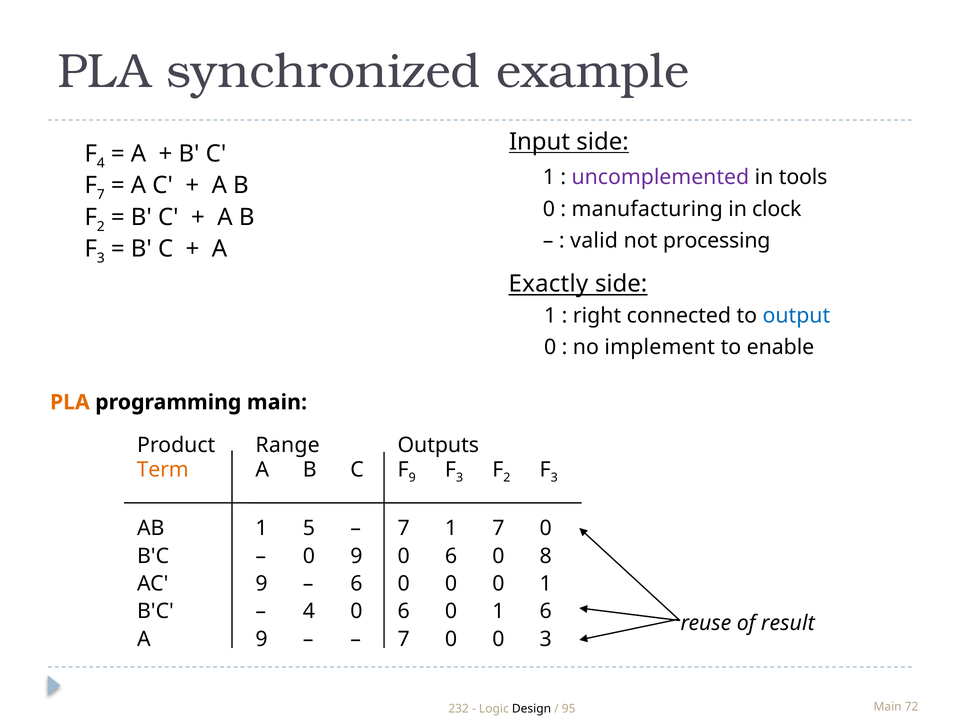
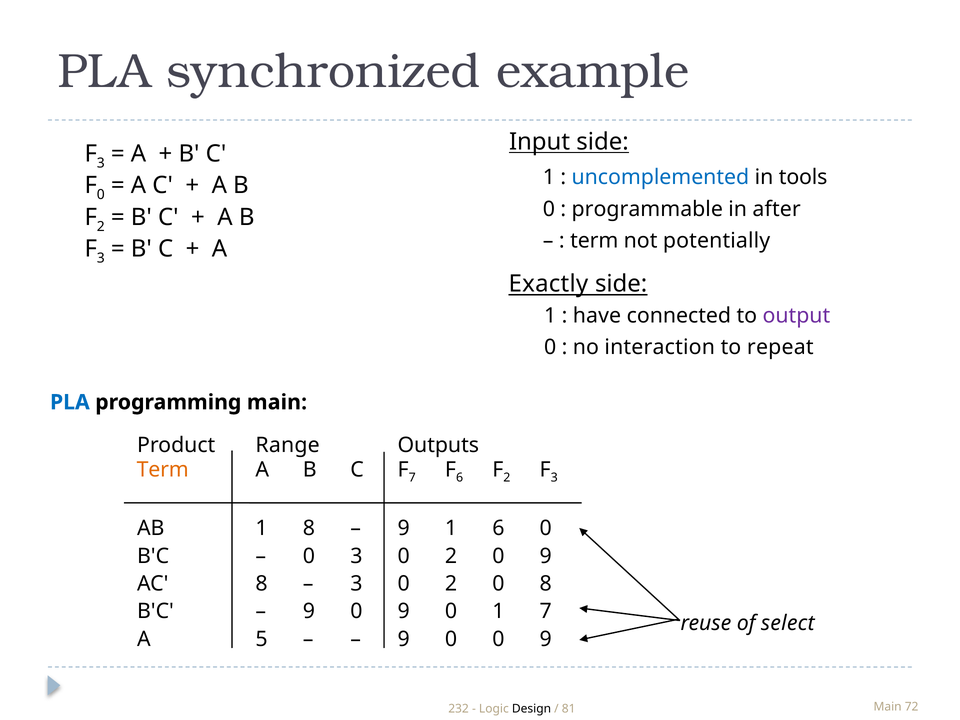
4 at (101, 163): 4 -> 3
uncomplemented colour: purple -> blue
7 at (101, 195): 7 -> 0
manufacturing: manufacturing -> programmable
clock: clock -> after
valid at (594, 241): valid -> term
processing: processing -> potentially
right: right -> have
output colour: blue -> purple
implement: implement -> interaction
enable: enable -> repeat
PLA at (70, 402) colour: orange -> blue
9 at (412, 478): 9 -> 7
3 at (460, 478): 3 -> 6
1 5: 5 -> 8
7 at (404, 528): 7 -> 9
1 7: 7 -> 6
0 9: 9 -> 3
6 at (451, 556): 6 -> 2
8 at (546, 556): 8 -> 9
AC 9: 9 -> 8
6 at (356, 584): 6 -> 3
0 at (451, 584): 0 -> 2
1 at (546, 584): 1 -> 8
4 at (309, 611): 4 -> 9
6 at (404, 611): 6 -> 9
1 6: 6 -> 7
result: result -> select
A 9: 9 -> 5
7 at (404, 639): 7 -> 9
0 0 3: 3 -> 9
95: 95 -> 81
